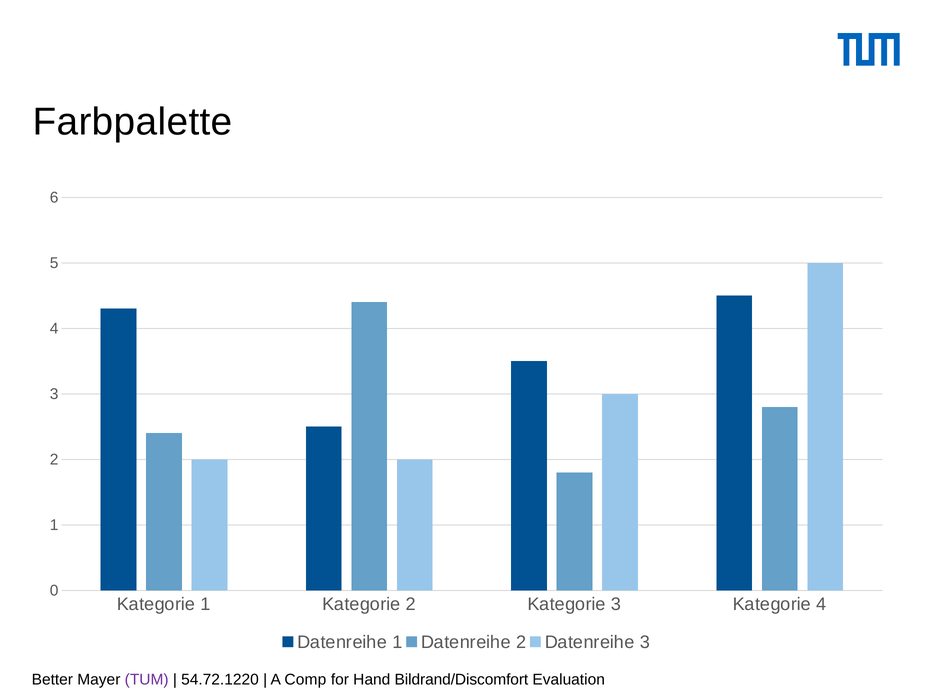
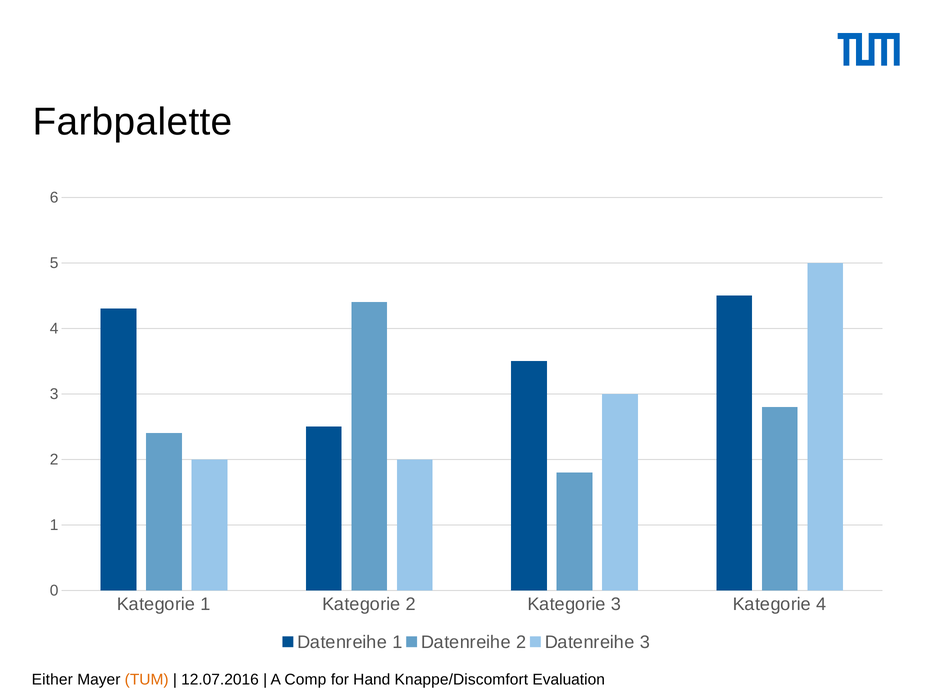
Better: Better -> Either
TUM colour: purple -> orange
54.72.1220: 54.72.1220 -> 12.07.2016
Bildrand/Discomfort: Bildrand/Discomfort -> Knappe/Discomfort
